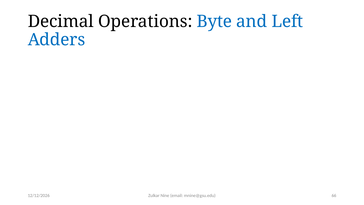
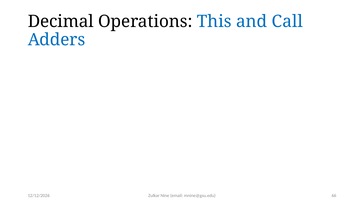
Byte: Byte -> This
Left: Left -> Call
